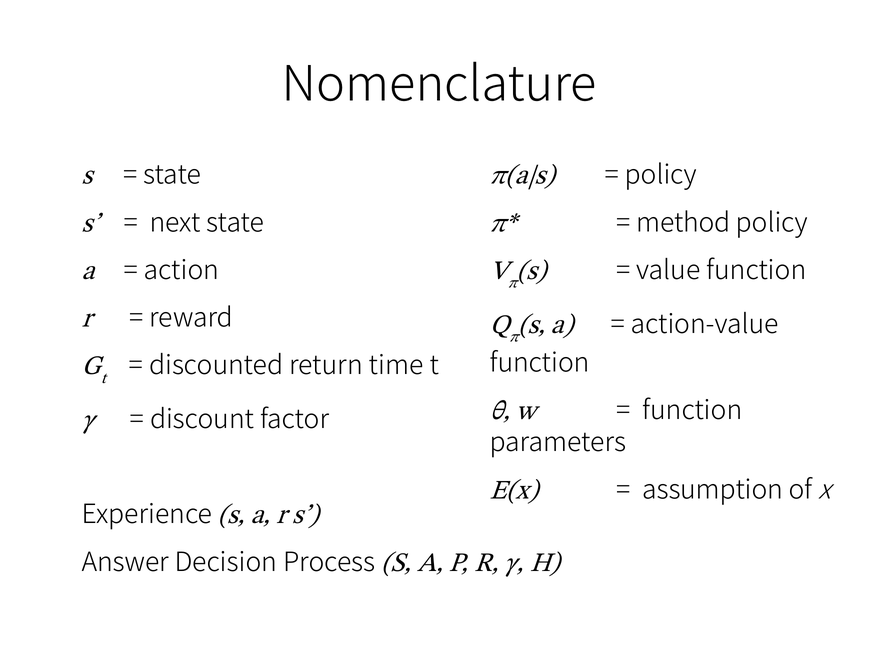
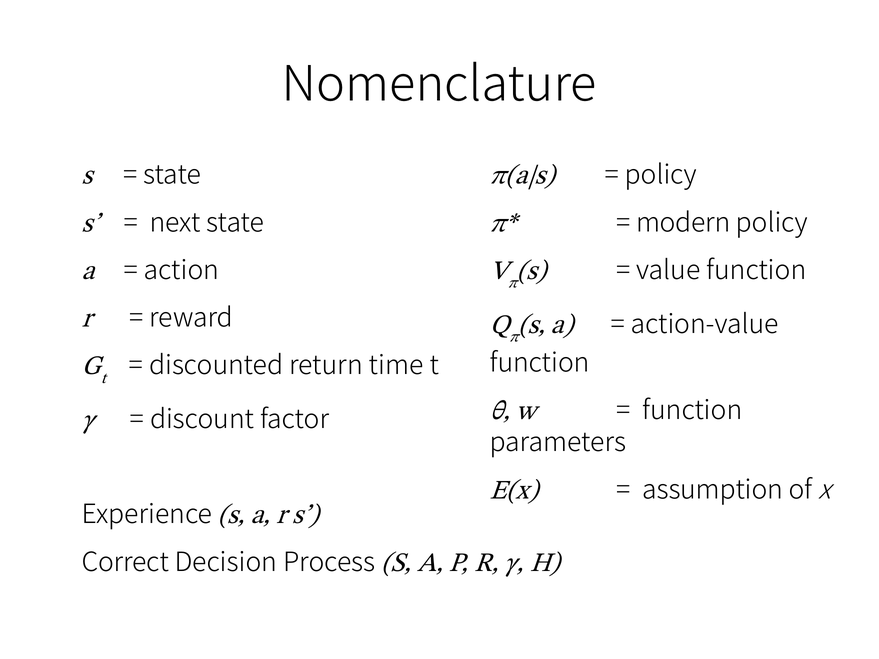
method: method -> modern
Answer: Answer -> Correct
